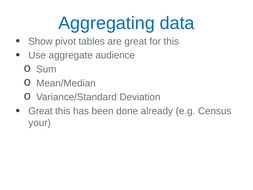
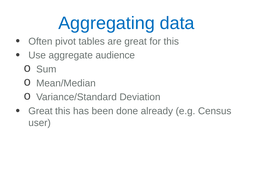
Show: Show -> Often
your: your -> user
